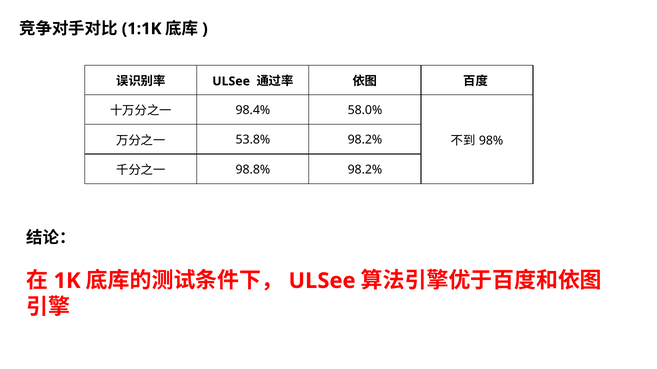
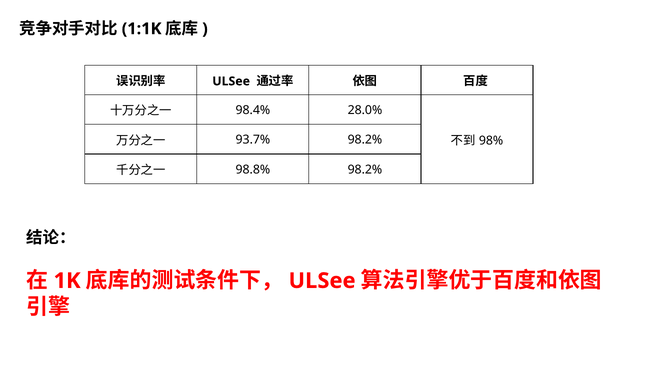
58.0%: 58.0% -> 28.0%
53.8%: 53.8% -> 93.7%
